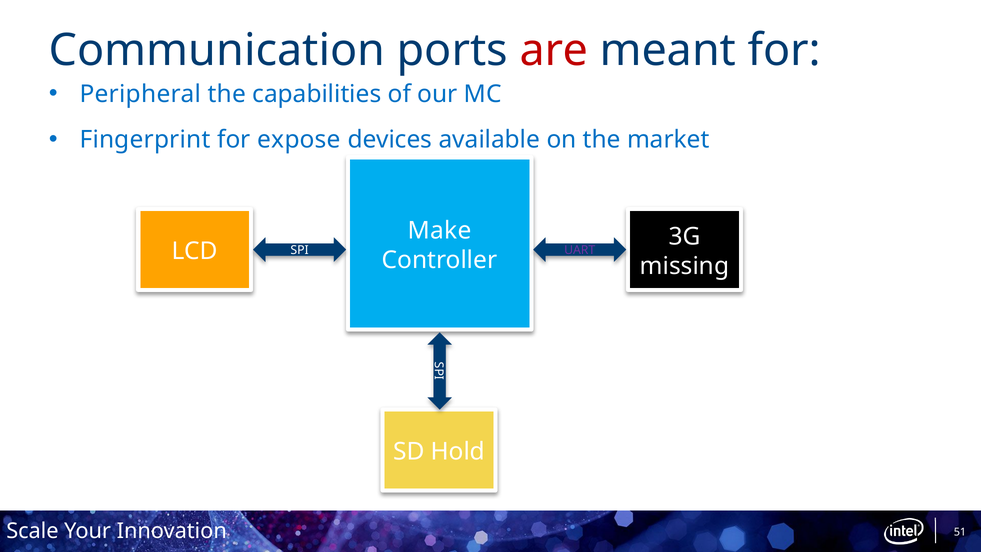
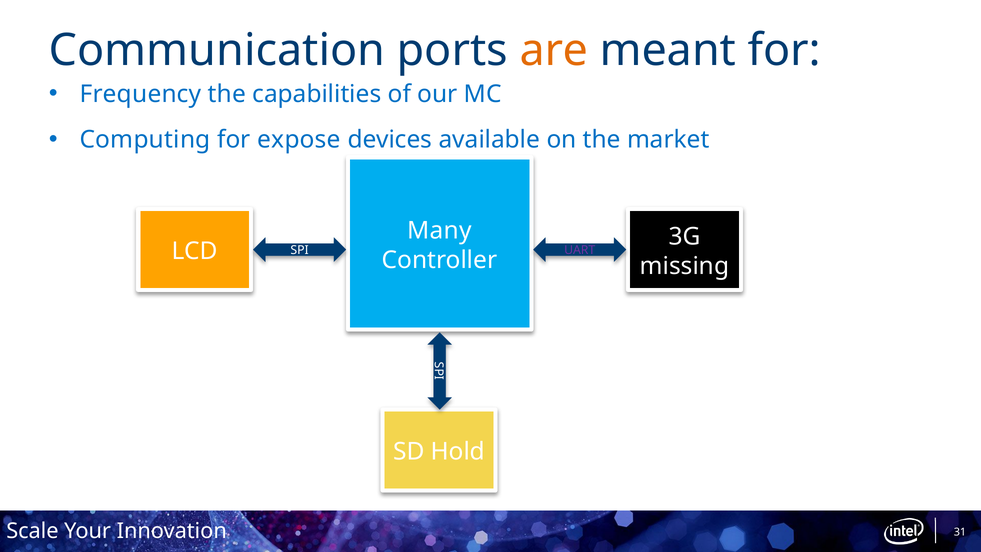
are colour: red -> orange
Peripheral: Peripheral -> Frequency
Fingerprint: Fingerprint -> Computing
Make: Make -> Many
51: 51 -> 31
